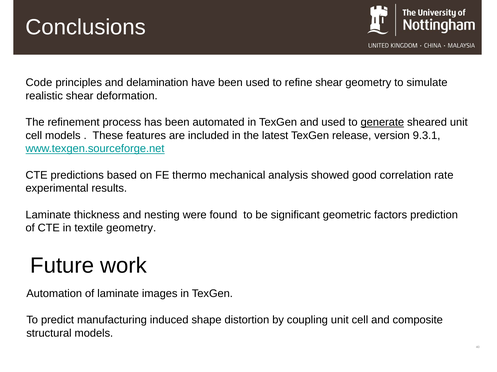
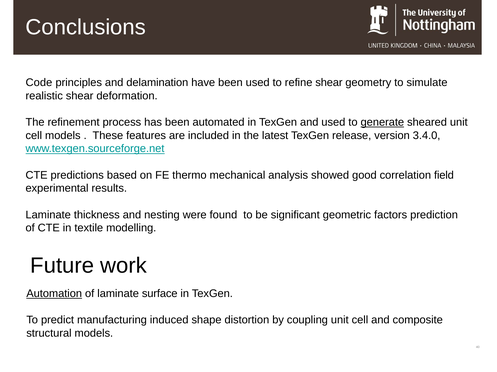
9.3.1: 9.3.1 -> 3.4.0
rate: rate -> field
textile geometry: geometry -> modelling
Automation underline: none -> present
images: images -> surface
